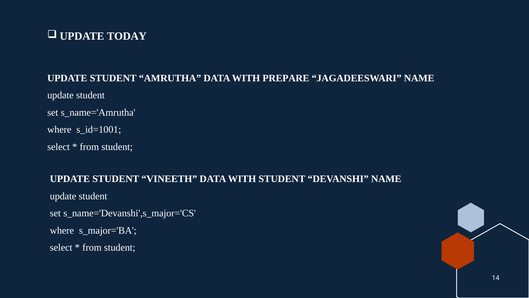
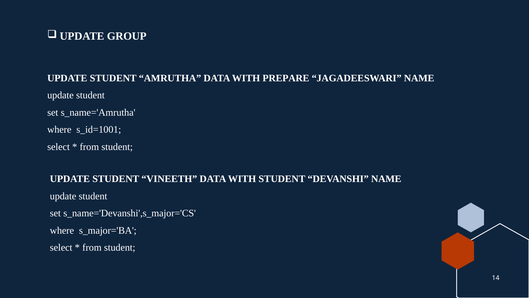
TODAY: TODAY -> GROUP
